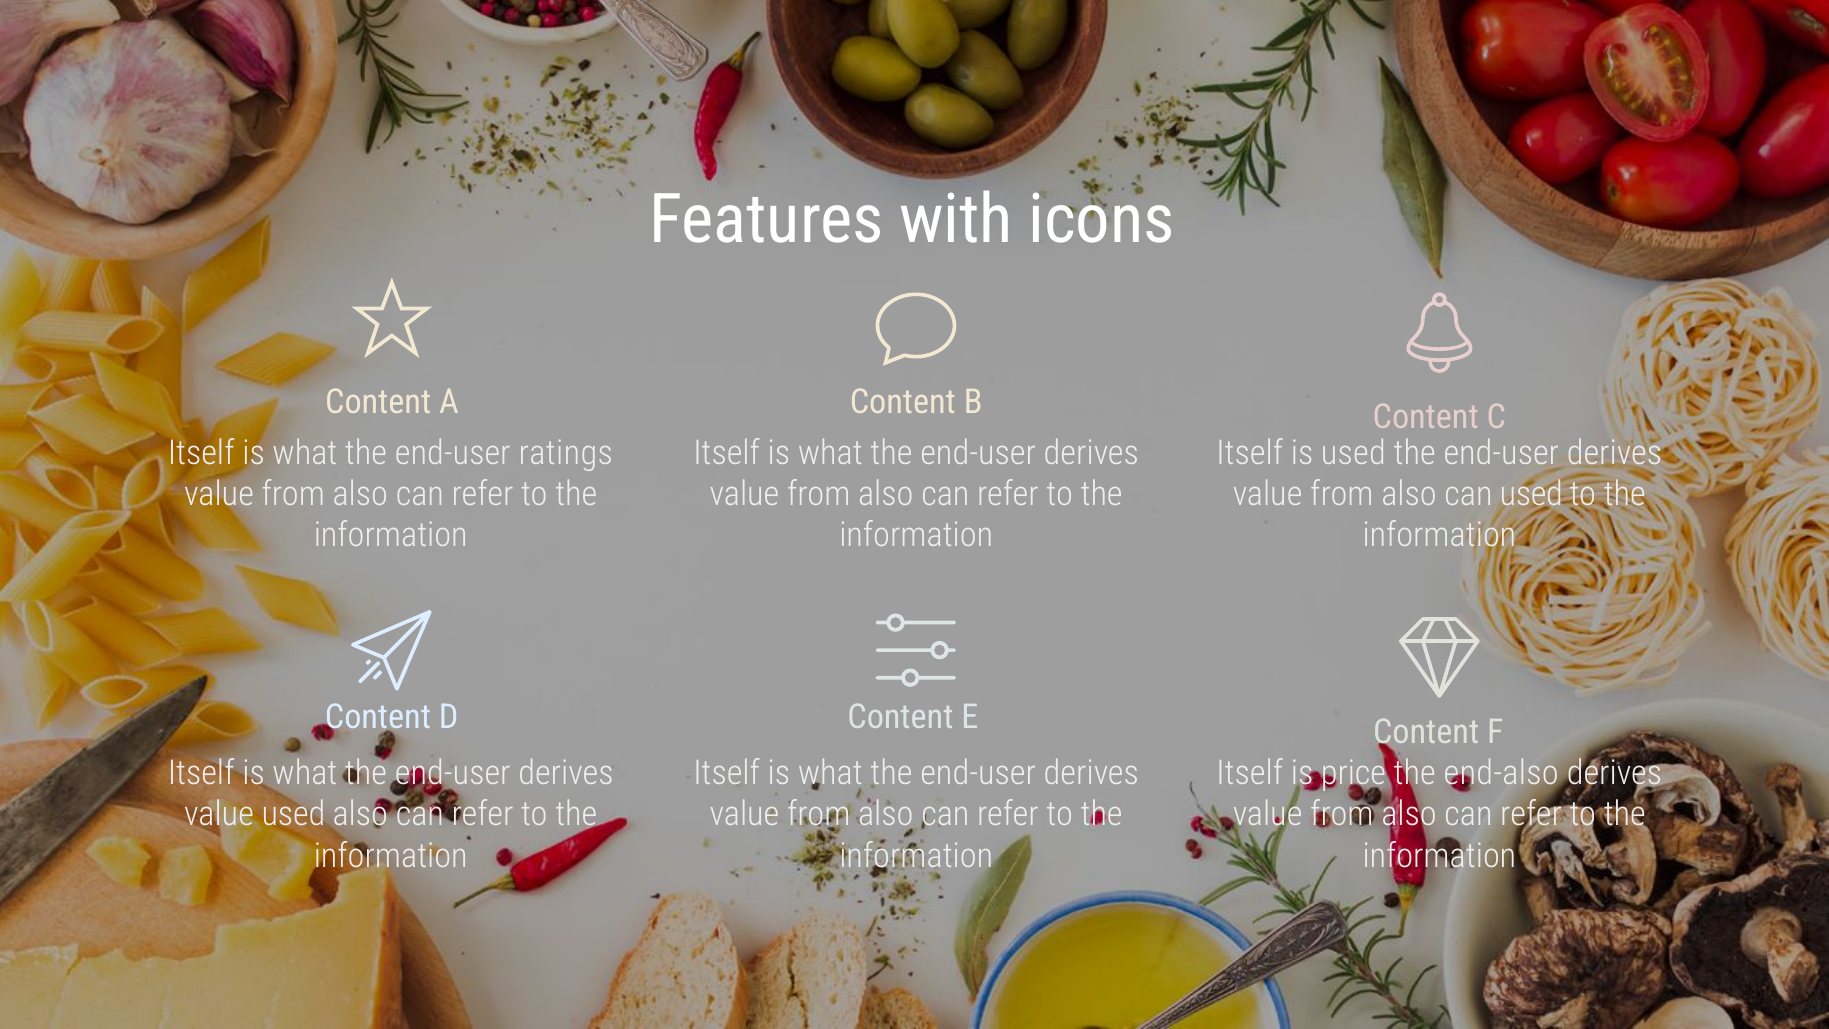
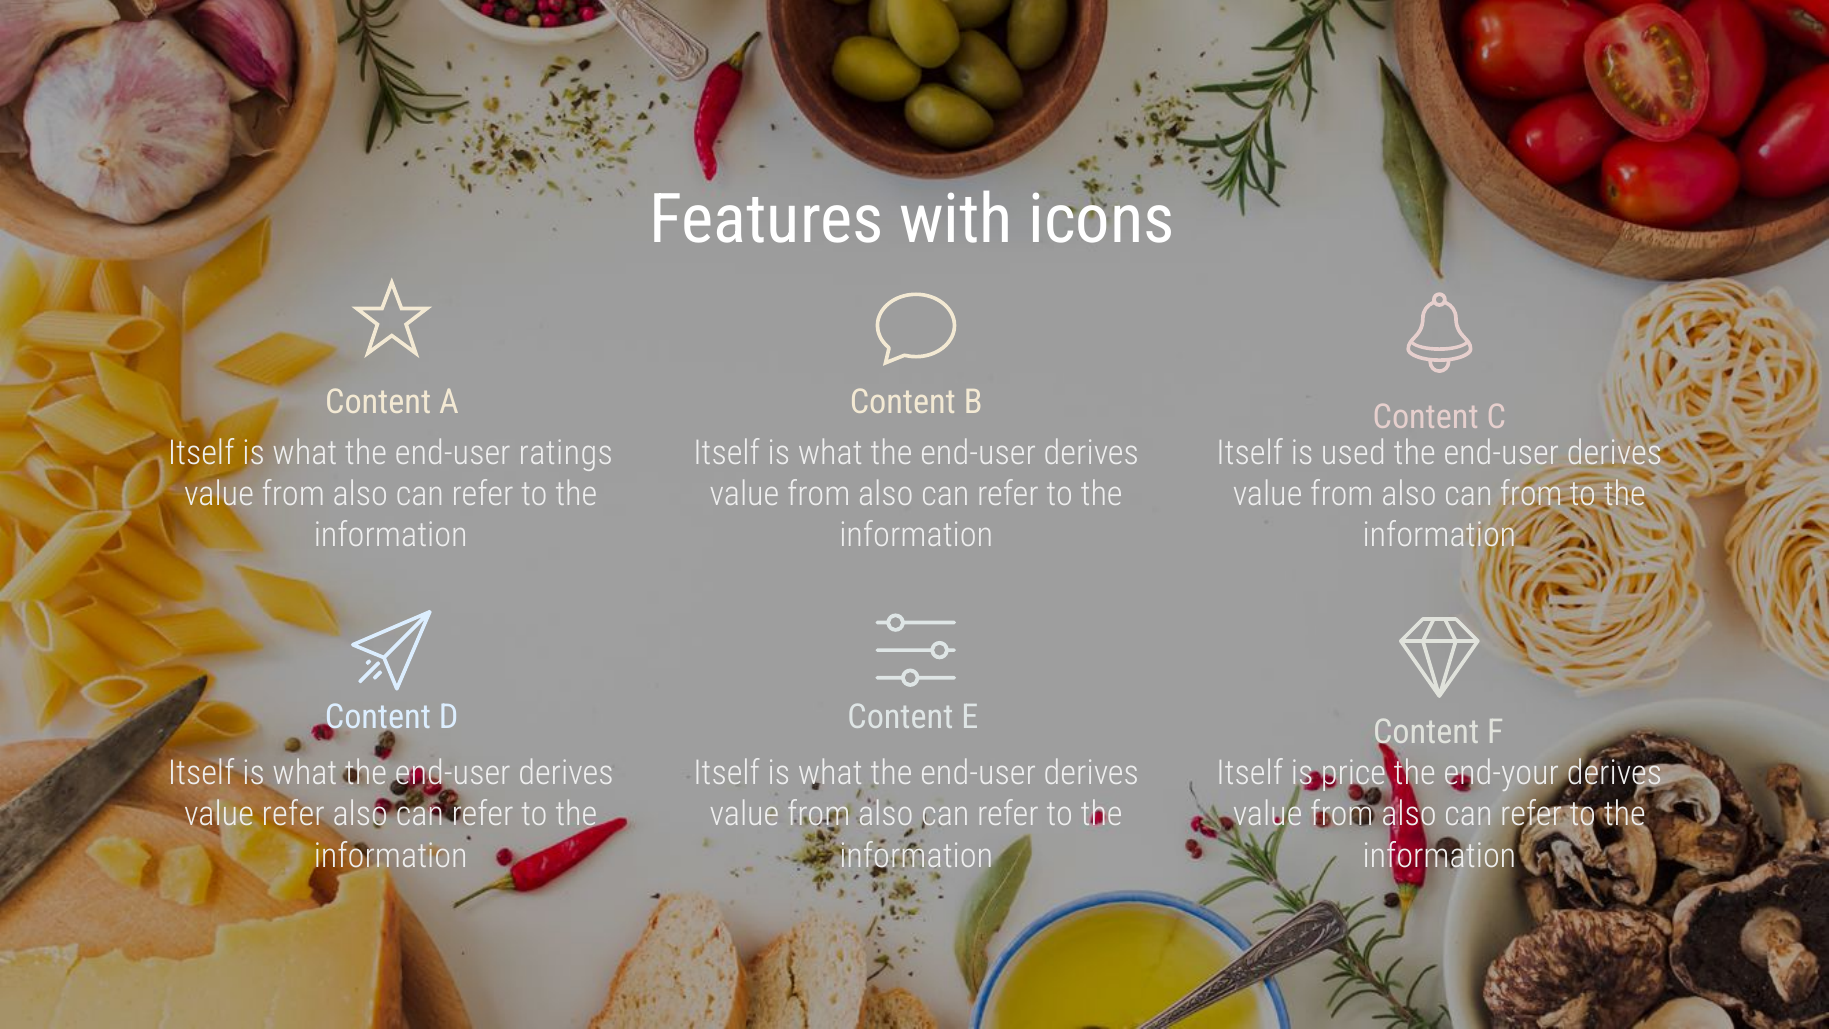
can used: used -> from
end-also: end-also -> end-your
value used: used -> refer
